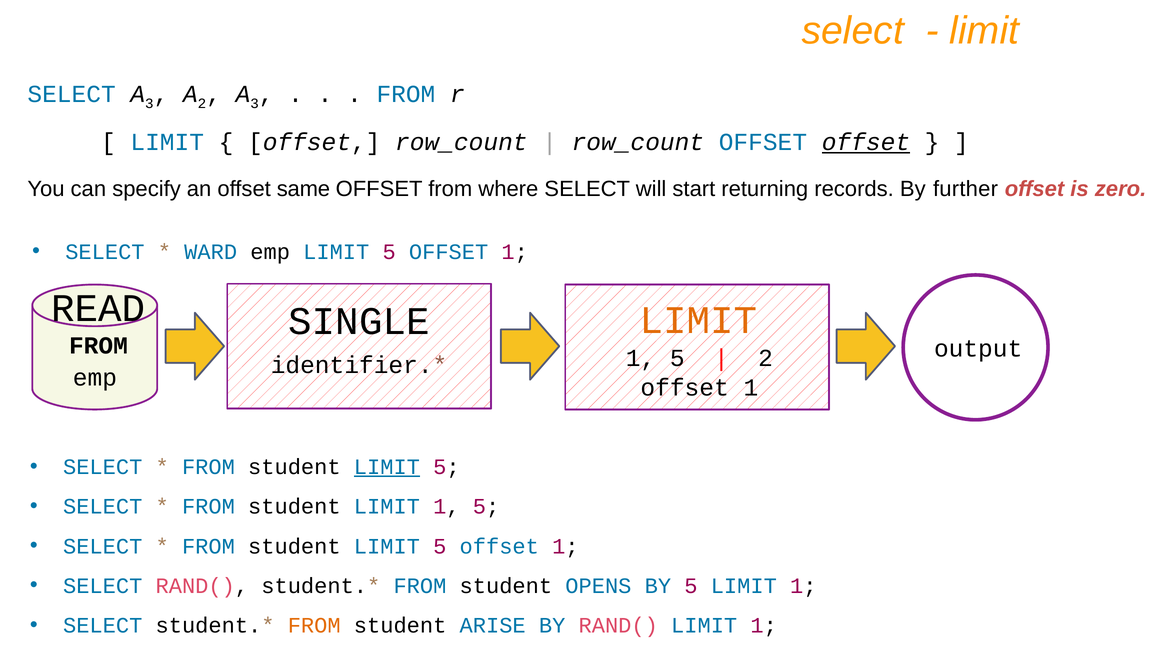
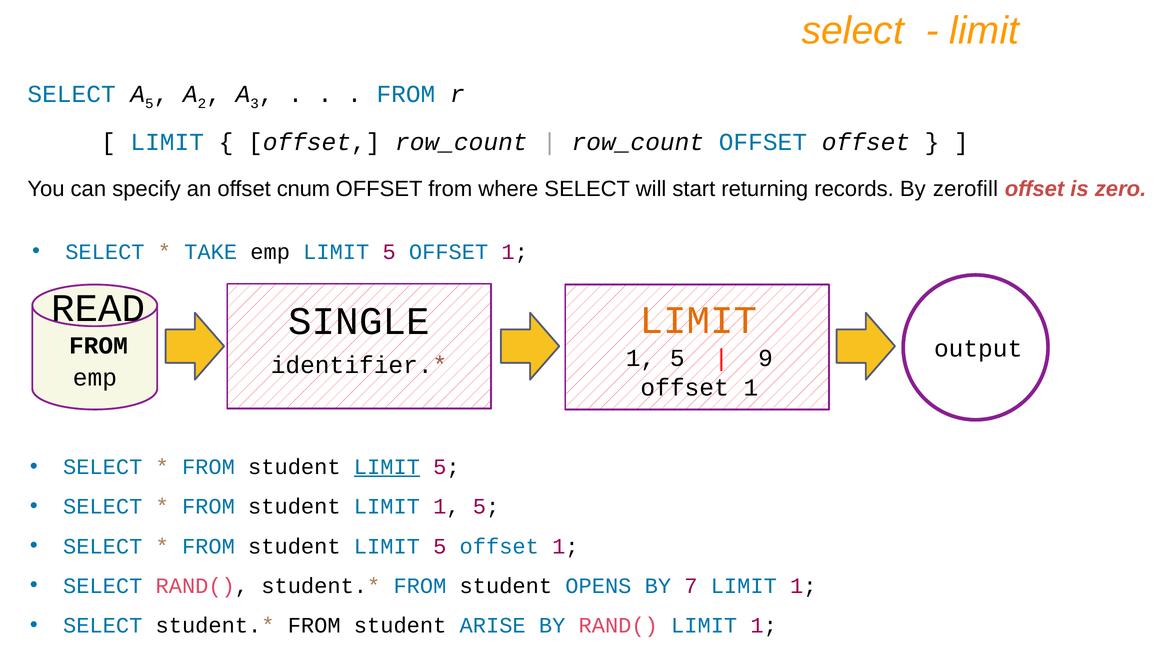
3 at (149, 104): 3 -> 5
offset at (866, 142) underline: present -> none
same: same -> cnum
further: further -> zerofill
WARD: WARD -> TAKE
2 at (766, 358): 2 -> 9
BY 5: 5 -> 7
FROM at (314, 625) colour: orange -> black
